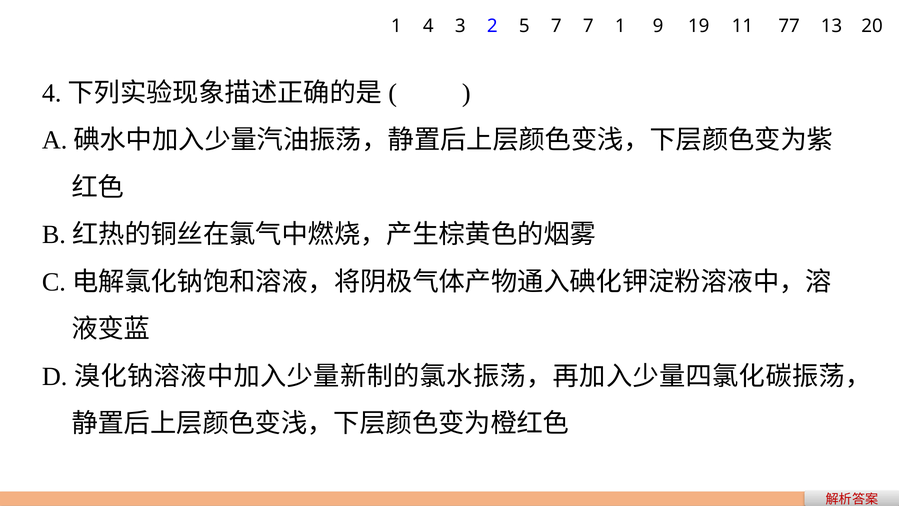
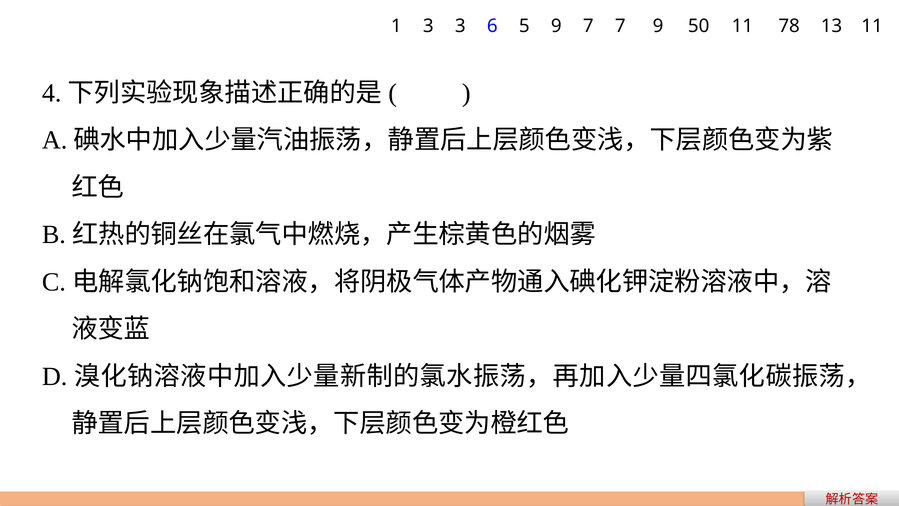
1 4: 4 -> 3
2: 2 -> 6
5 7: 7 -> 9
7 1: 1 -> 7
19: 19 -> 50
77: 77 -> 78
13 20: 20 -> 11
